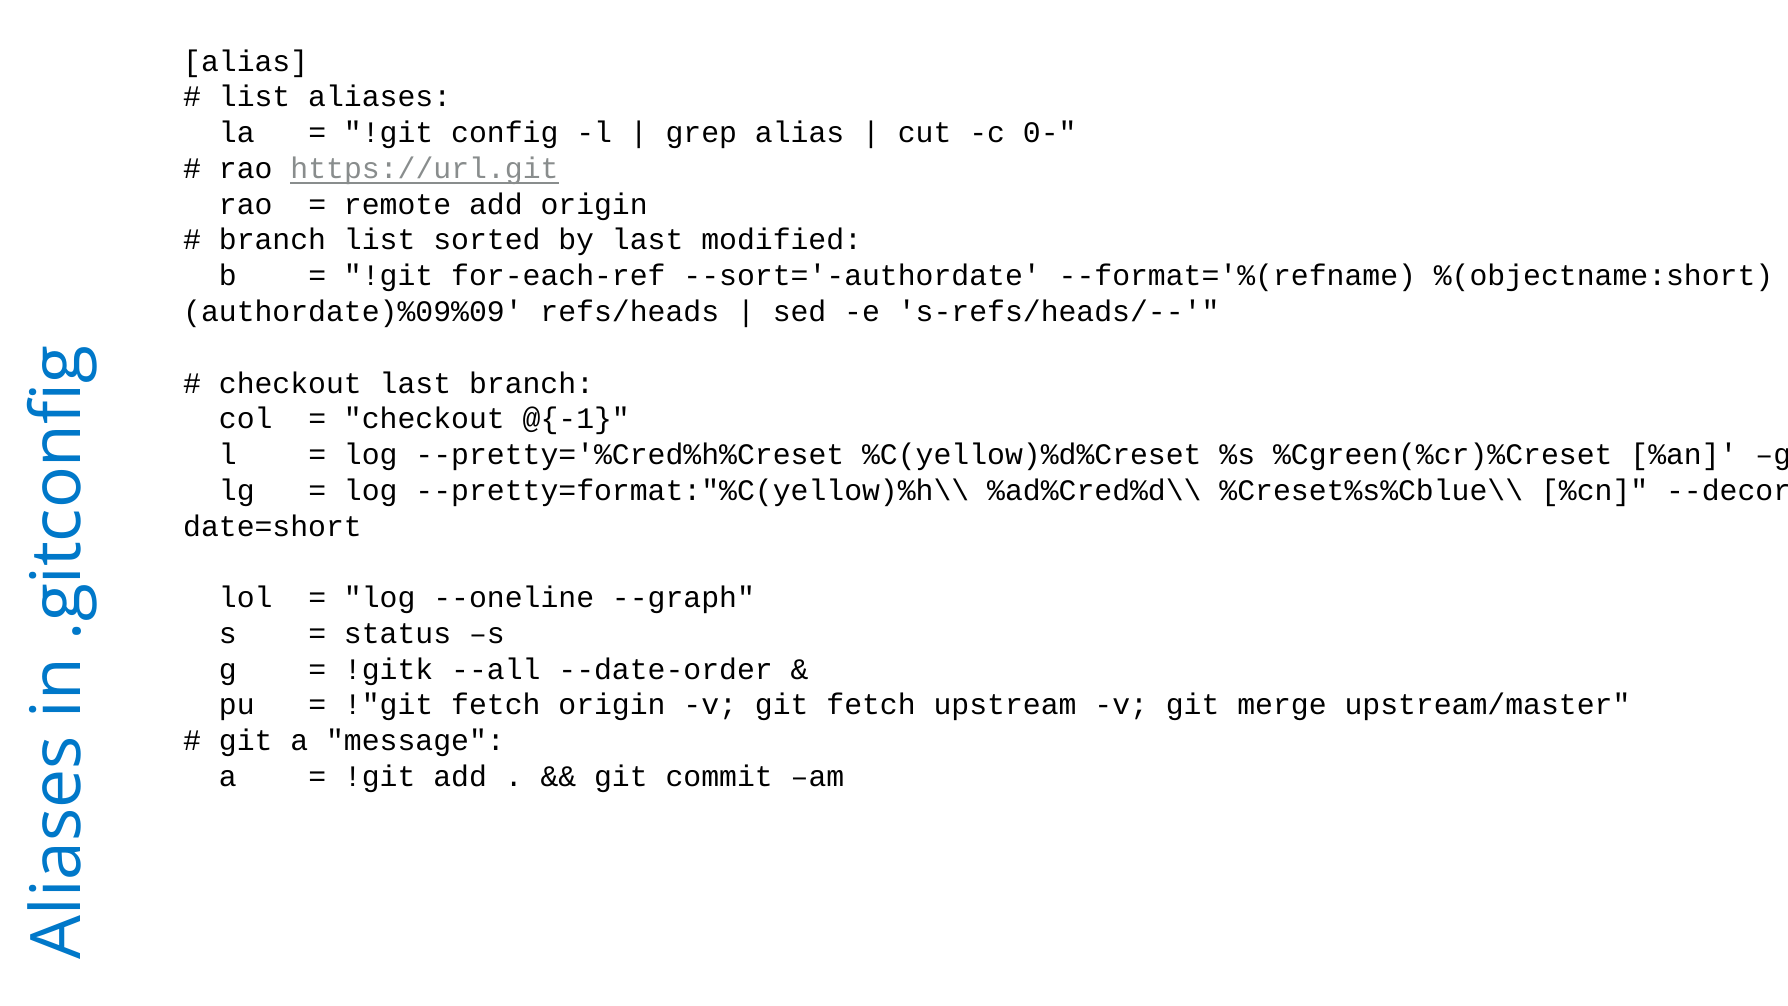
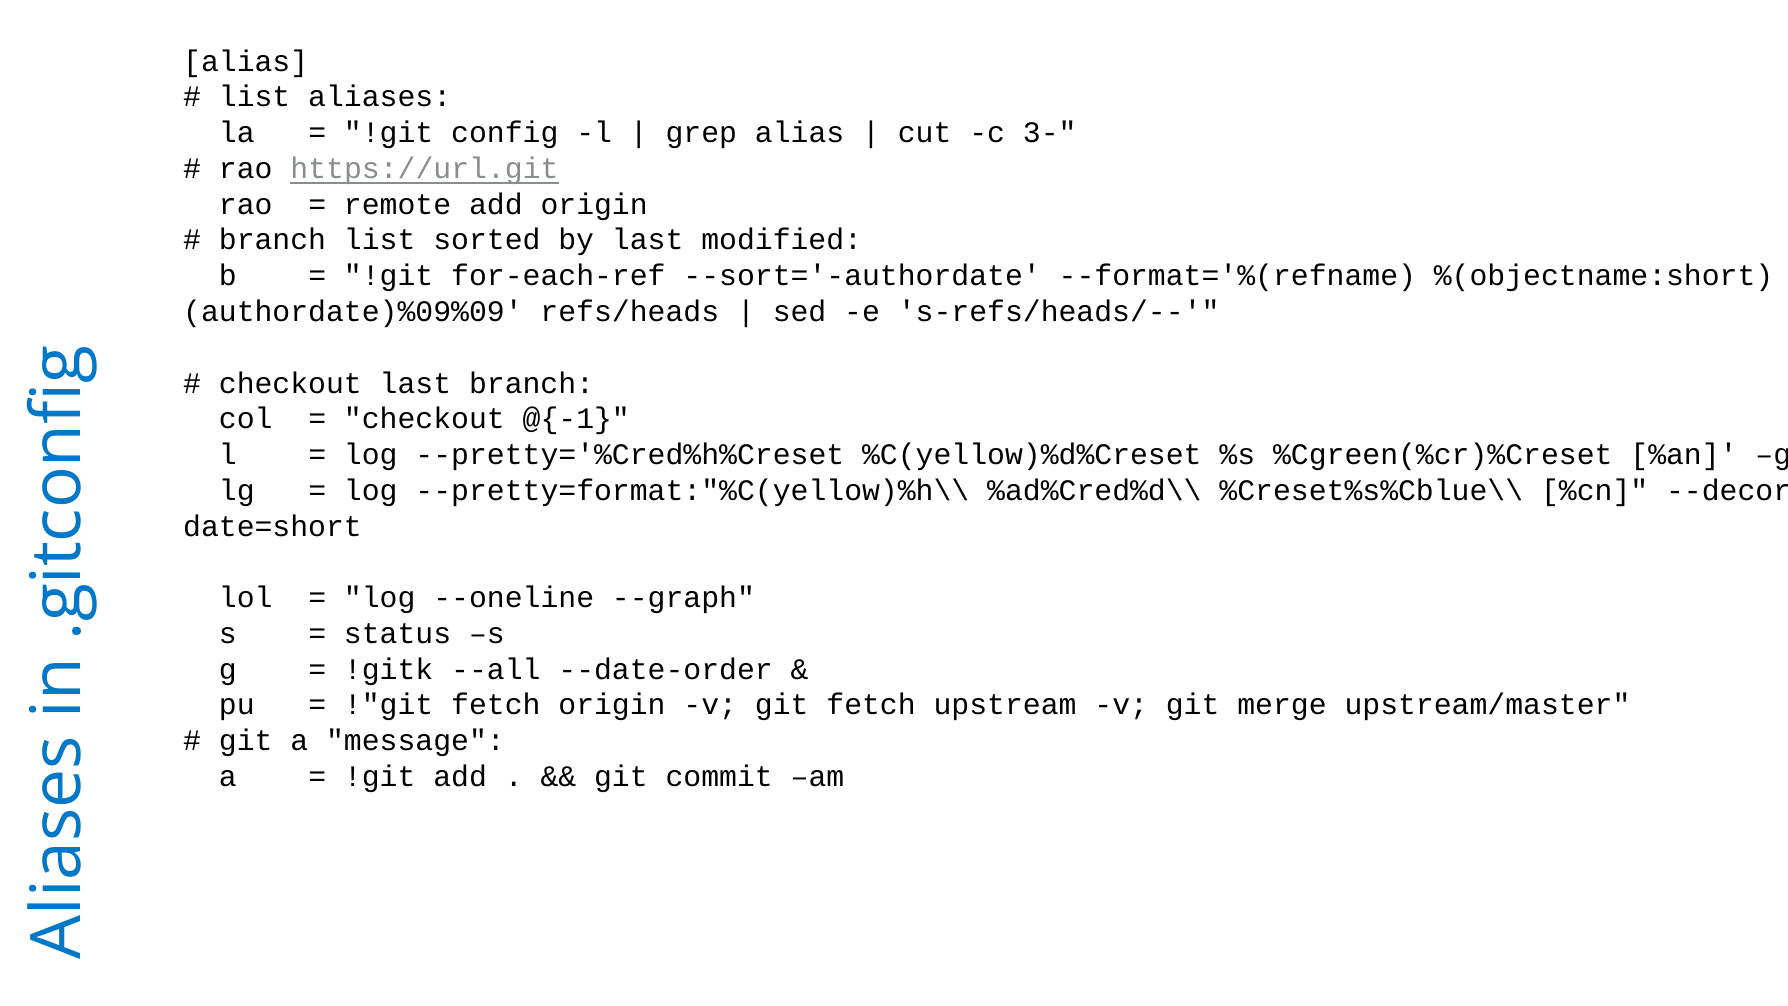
0-: 0- -> 3-
